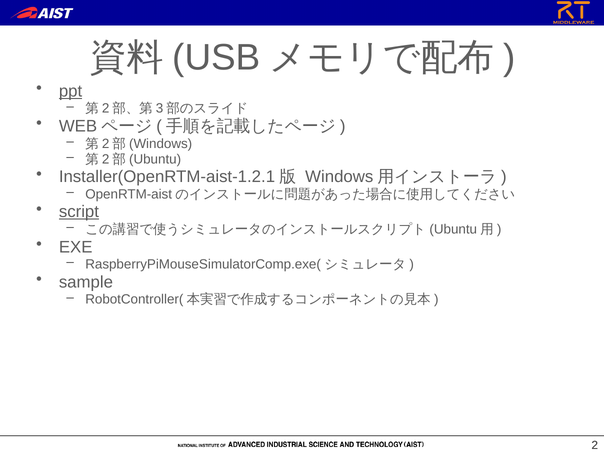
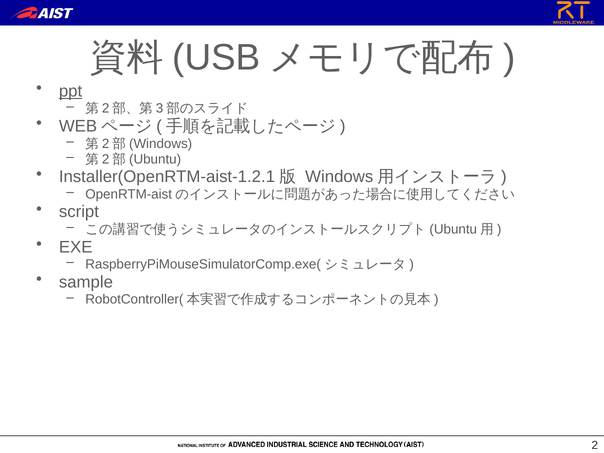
script underline: present -> none
